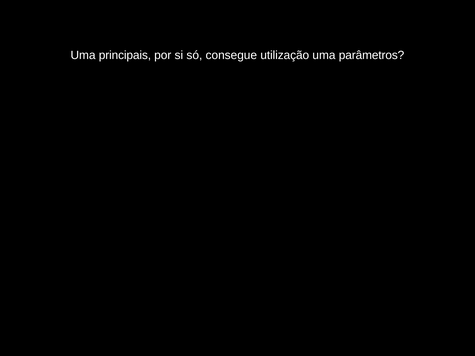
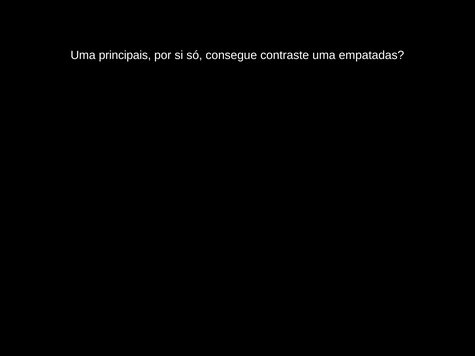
utilização: utilização -> contraste
parâmetros: parâmetros -> empatadas
